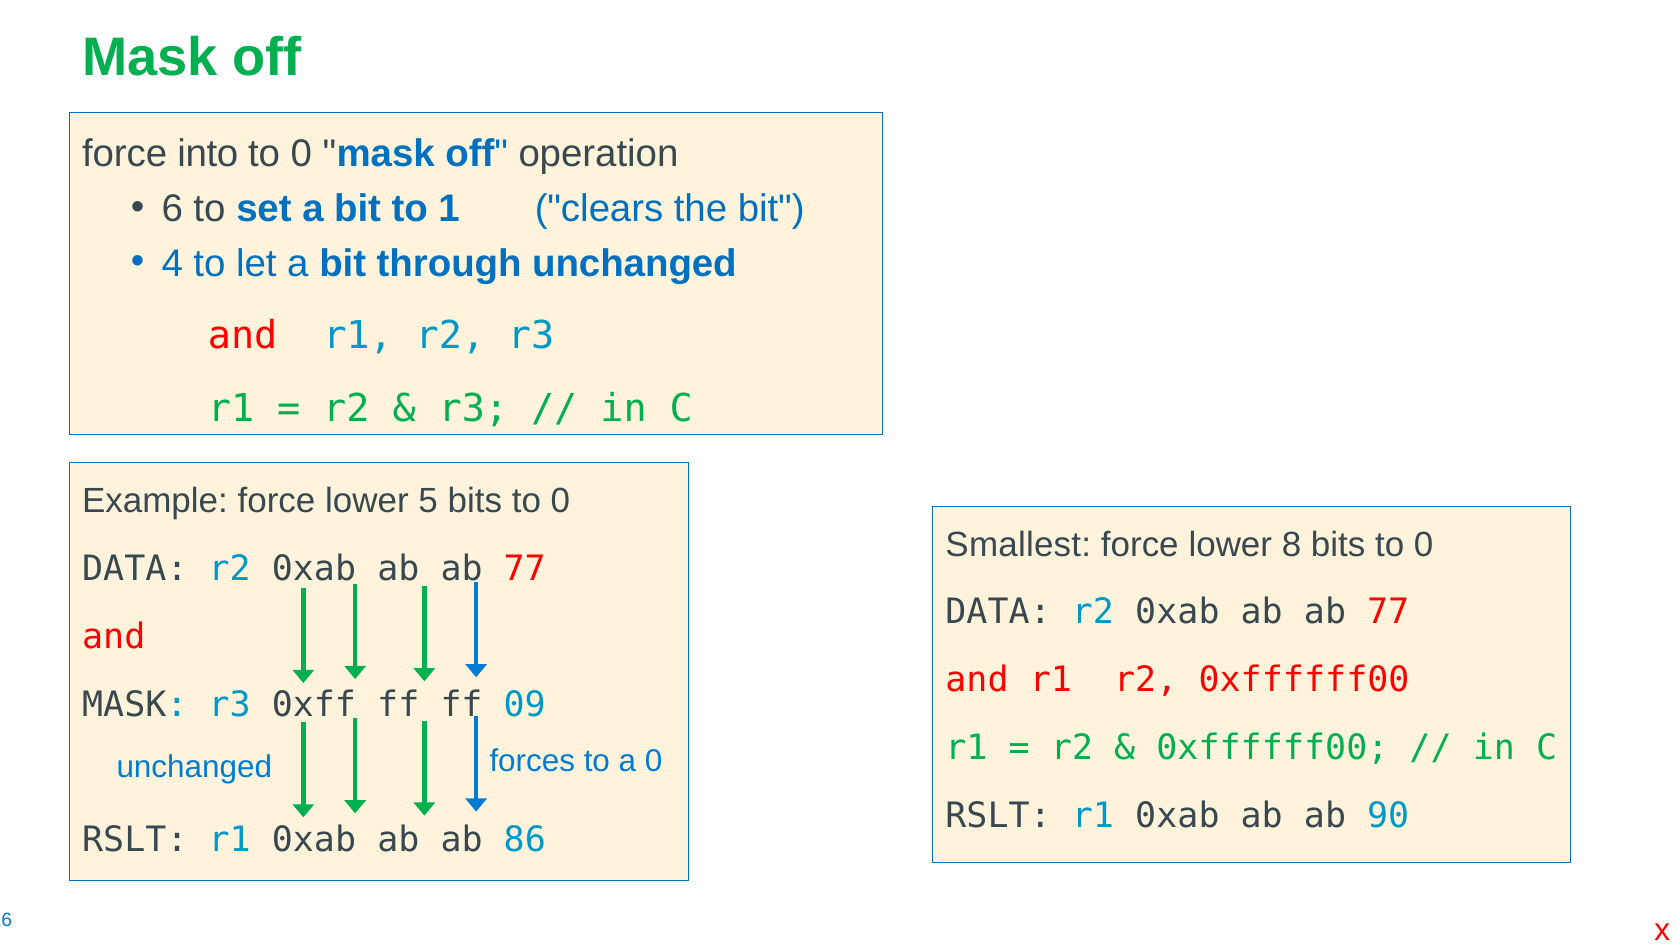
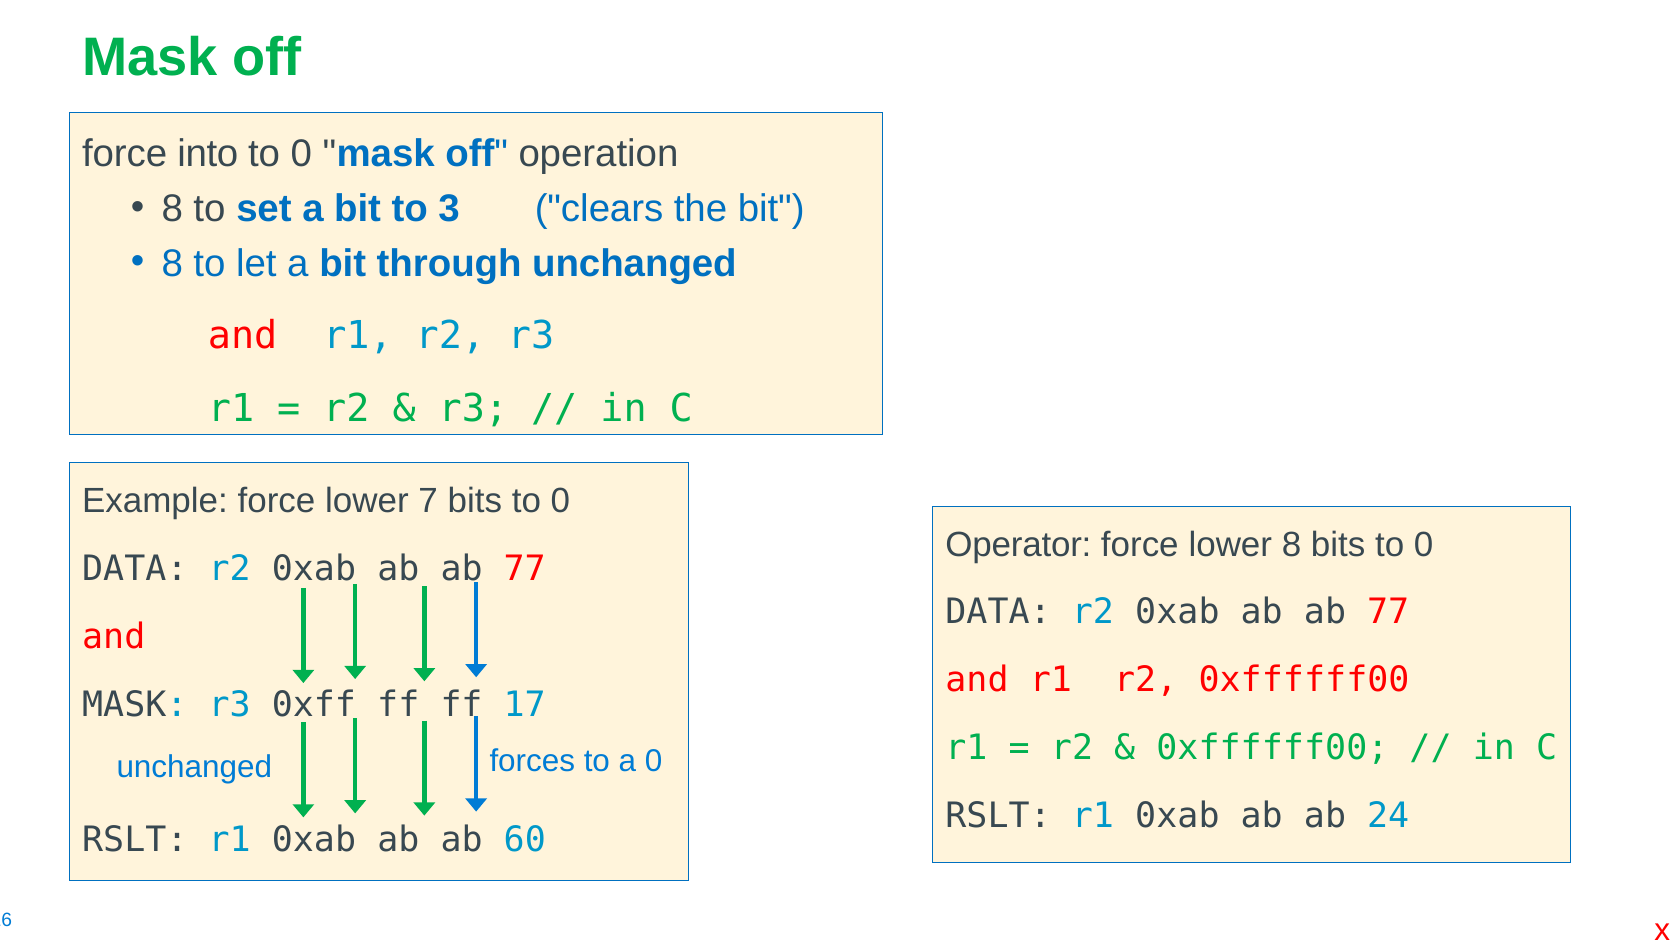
6 at (172, 208): 6 -> 8
1: 1 -> 3
4 at (172, 263): 4 -> 8
5: 5 -> 7
Smallest: Smallest -> Operator
09: 09 -> 17
90: 90 -> 24
86: 86 -> 60
